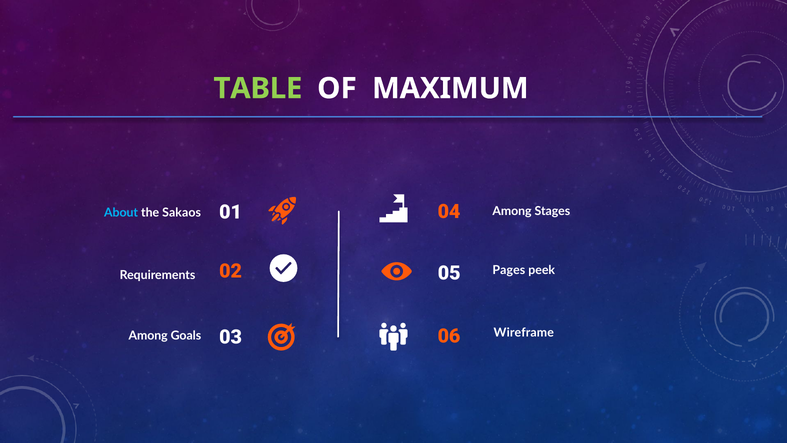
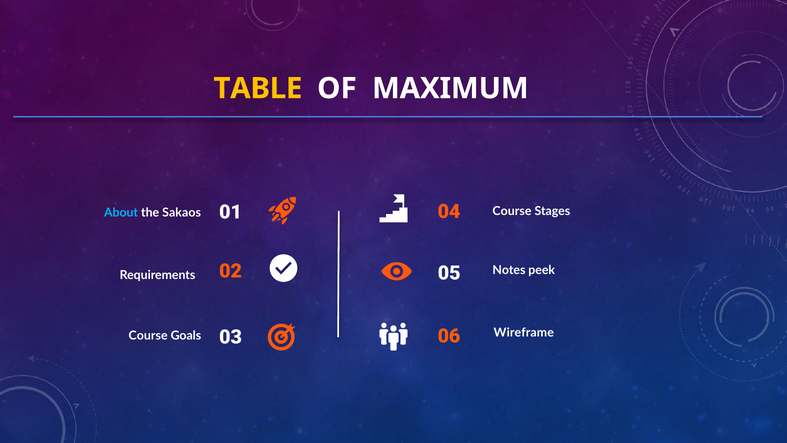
TABLE colour: light green -> yellow
Among at (512, 211): Among -> Course
Pages: Pages -> Notes
Among at (148, 335): Among -> Course
